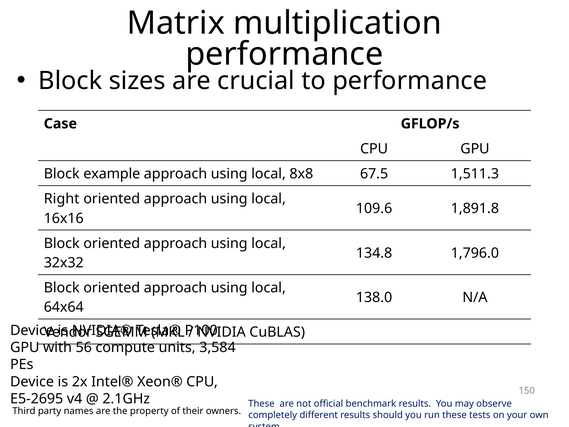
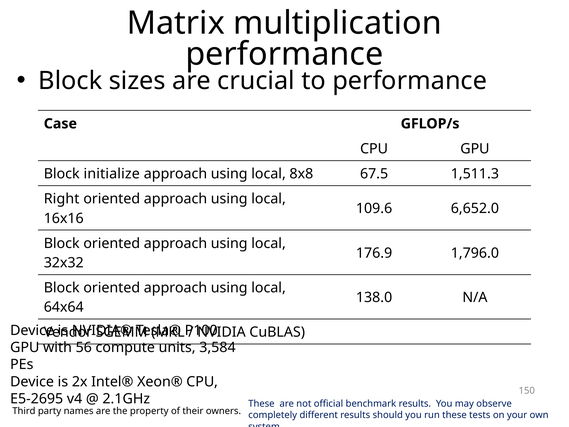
example: example -> initialize
1,891.8: 1,891.8 -> 6,652.0
134.8: 134.8 -> 176.9
